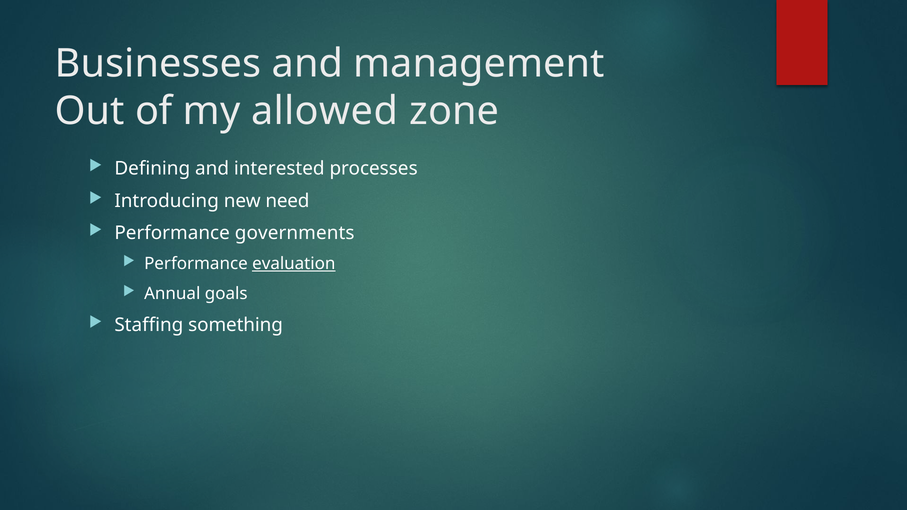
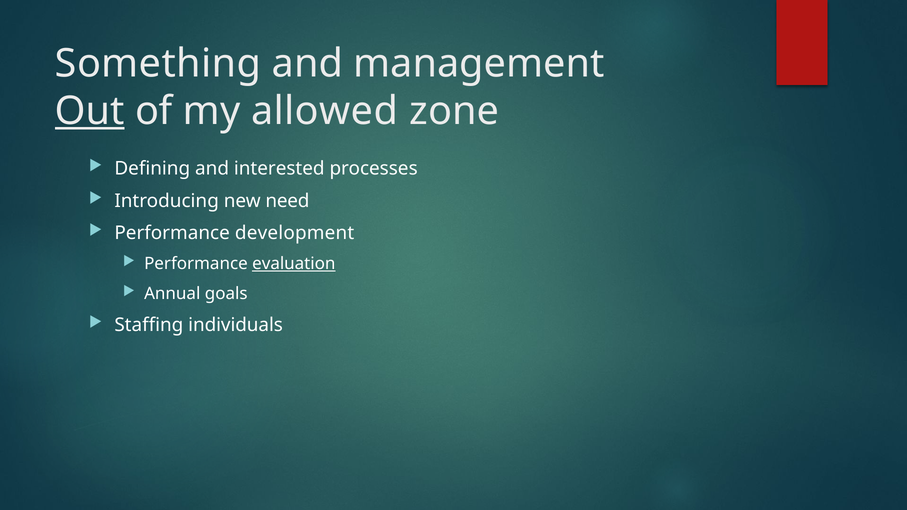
Businesses: Businesses -> Something
Out underline: none -> present
governments: governments -> development
something: something -> individuals
